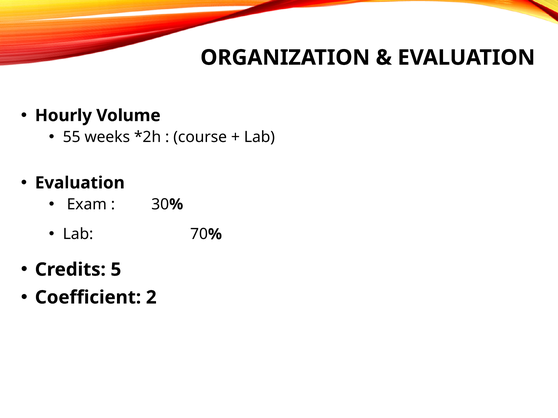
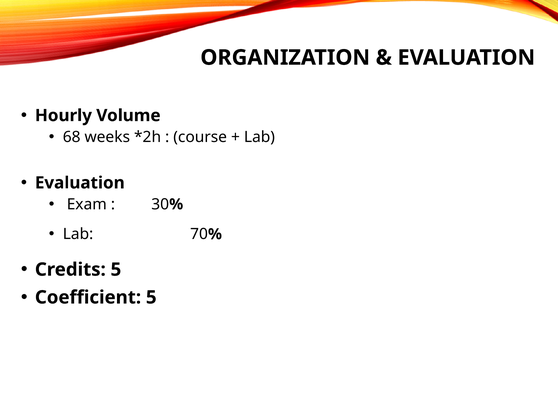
55: 55 -> 68
Coefficient 2: 2 -> 5
